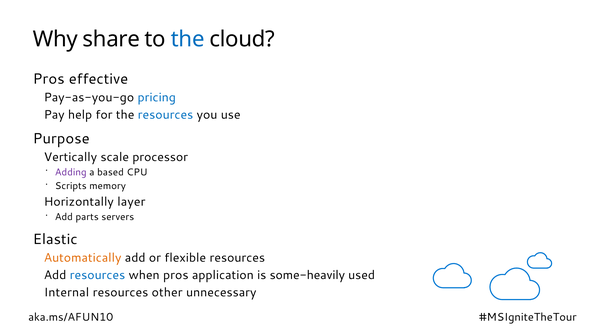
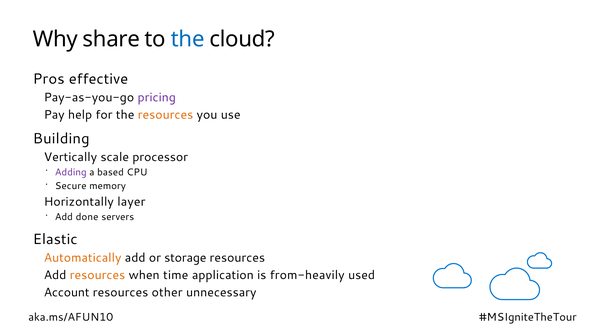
pricing colour: blue -> purple
resources at (165, 115) colour: blue -> orange
Purpose: Purpose -> Building
Scripts: Scripts -> Secure
parts: parts -> done
flexible: flexible -> storage
resources at (97, 276) colour: blue -> orange
when pros: pros -> time
some-heavily: some-heavily -> from-heavily
Internal: Internal -> Account
